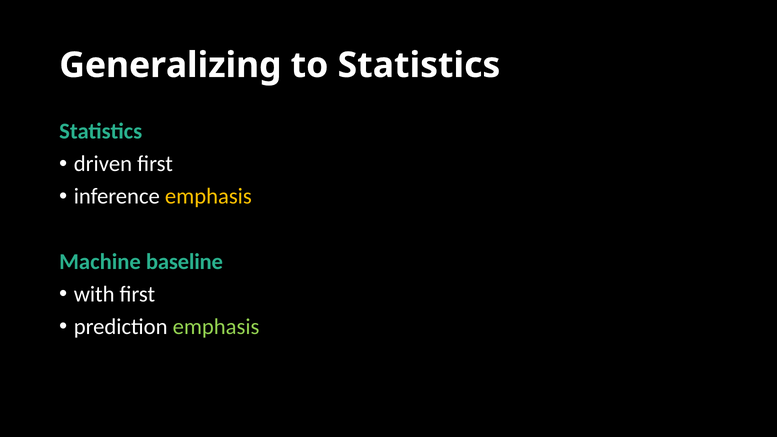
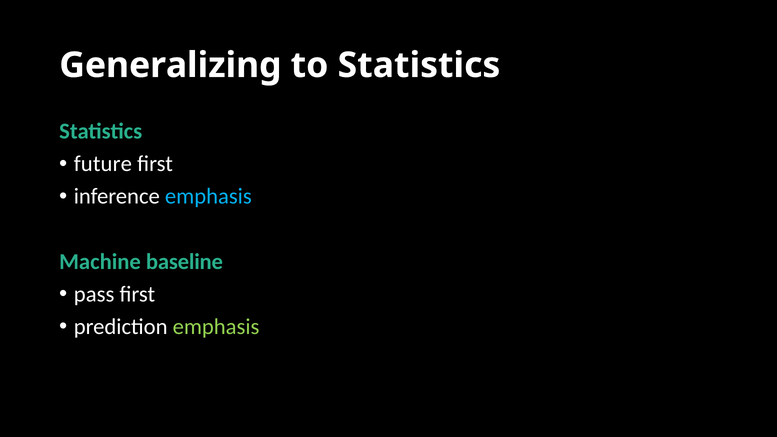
driven: driven -> future
emphasis at (208, 197) colour: yellow -> light blue
with: with -> pass
